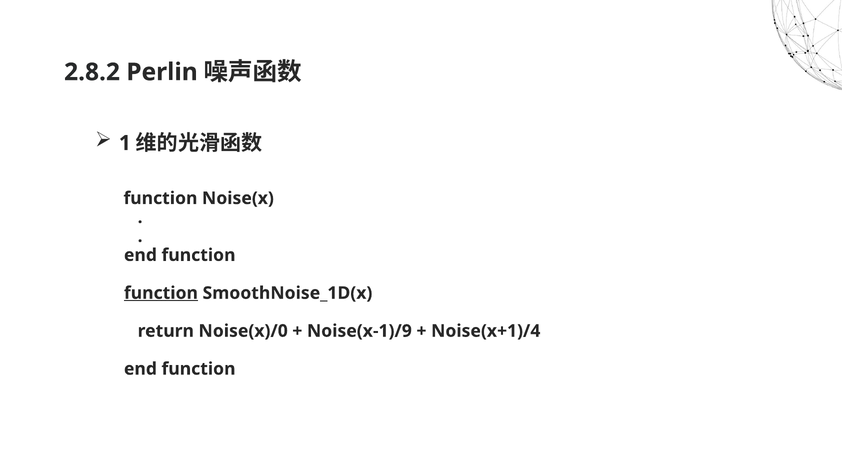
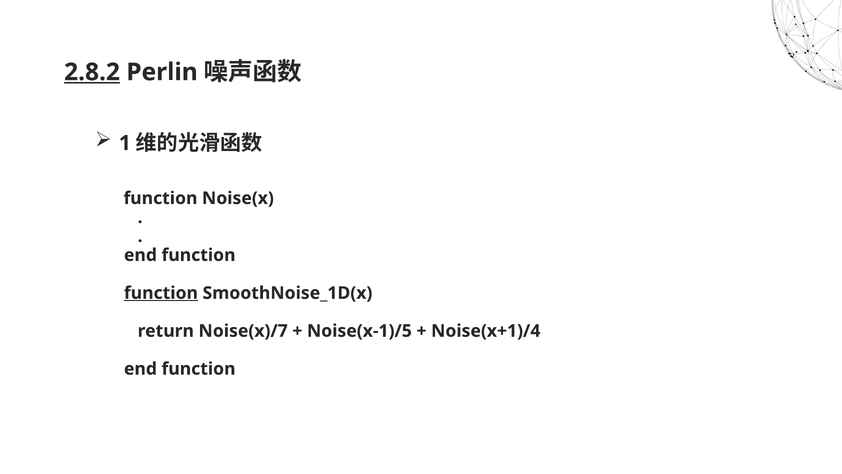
2.8.2 underline: none -> present
Noise(x)/0: Noise(x)/0 -> Noise(x)/7
Noise(x-1)/9: Noise(x-1)/9 -> Noise(x-1)/5
